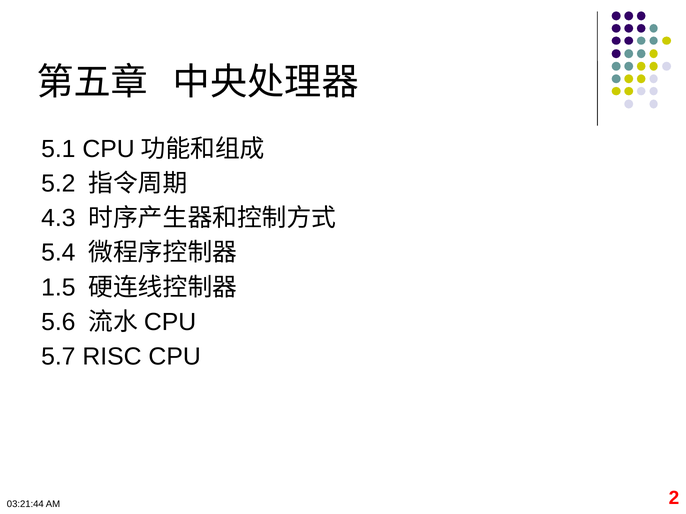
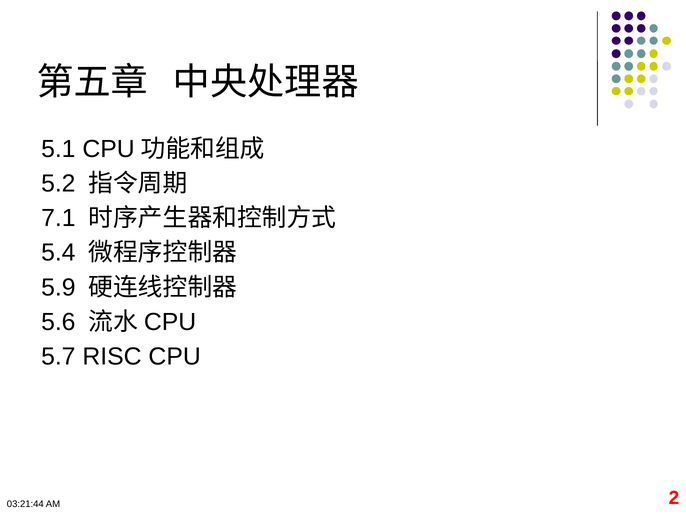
4.3: 4.3 -> 7.1
1.5: 1.5 -> 5.9
